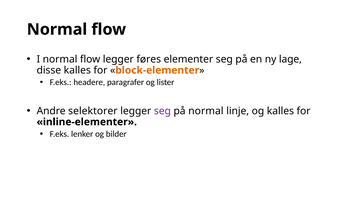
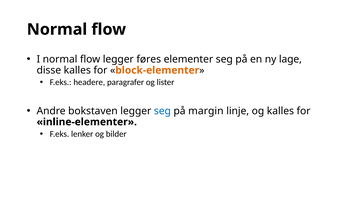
selektorer: selektorer -> bokstaven
seg at (162, 111) colour: purple -> blue
på normal: normal -> margin
